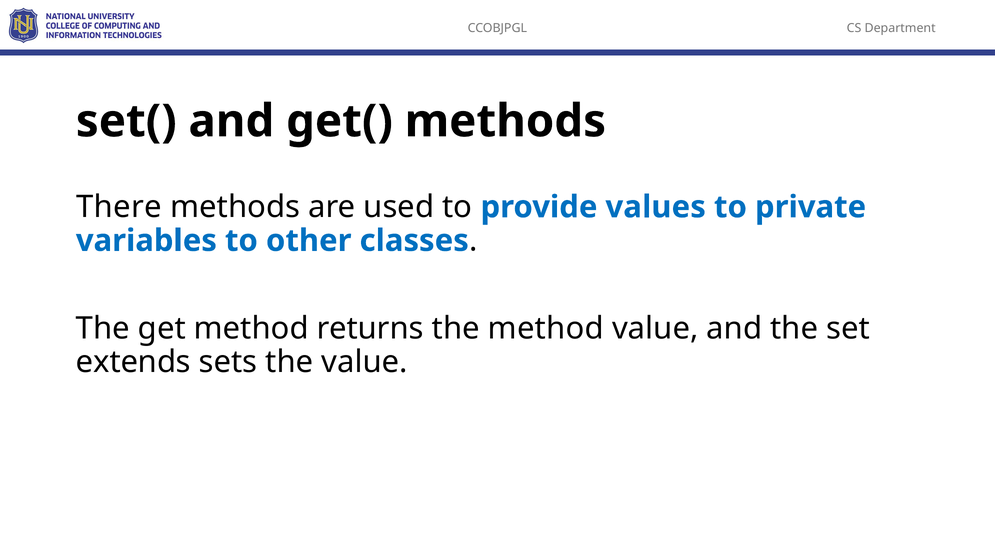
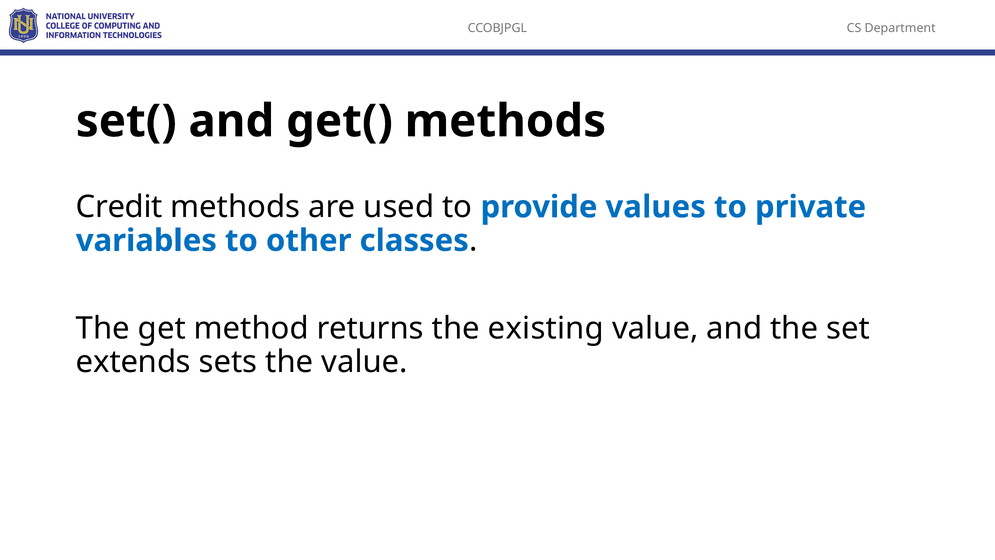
There: There -> Credit
the method: method -> existing
